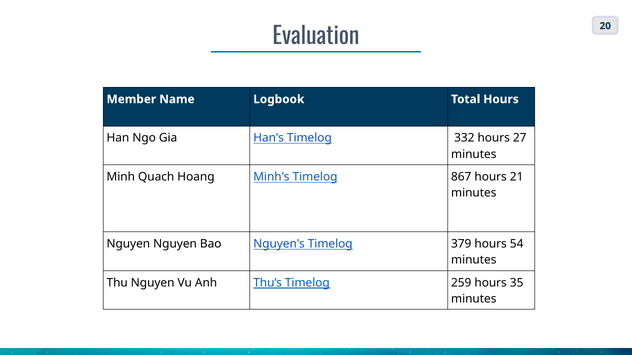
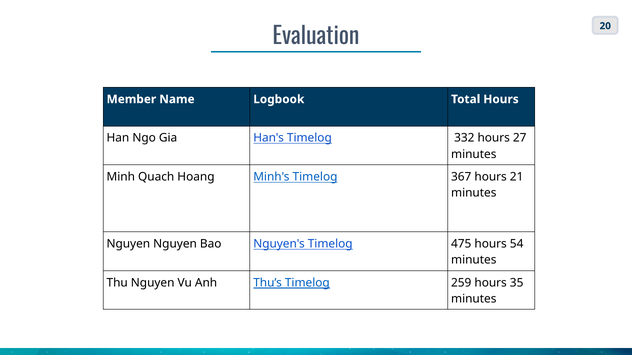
867: 867 -> 367
379: 379 -> 475
